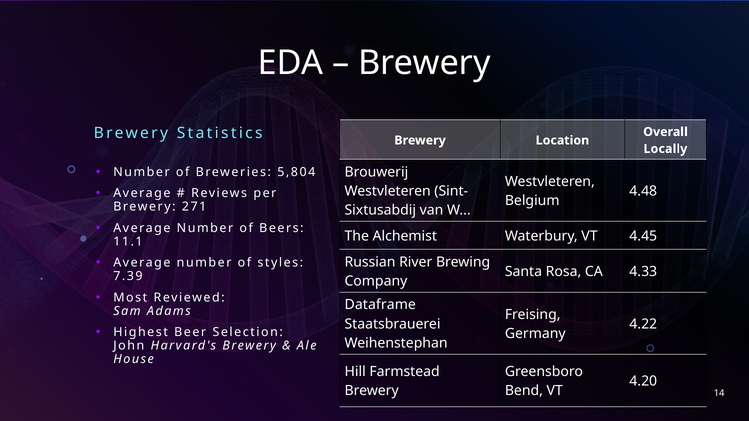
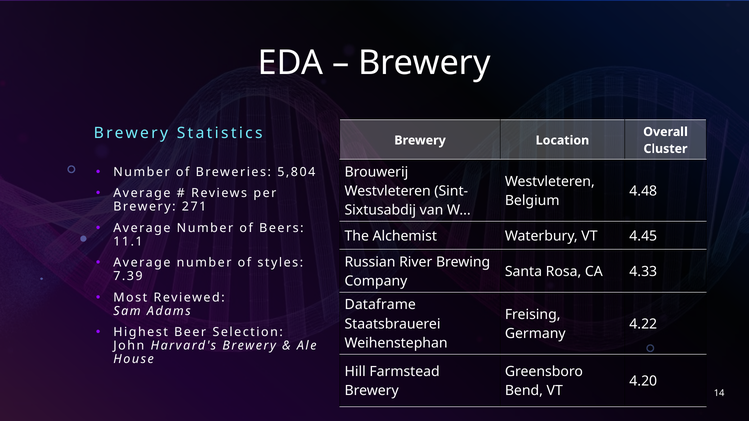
Locally: Locally -> Cluster
